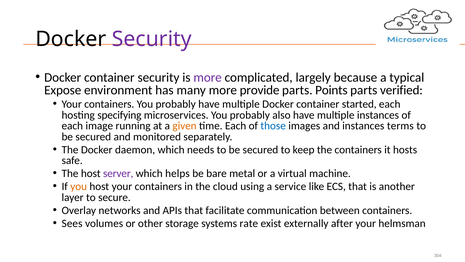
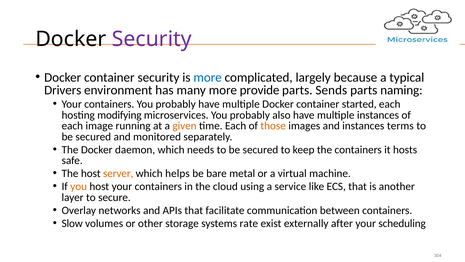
more at (208, 77) colour: purple -> blue
Expose: Expose -> Drivers
Points: Points -> Sends
verified: verified -> naming
specifying: specifying -> modifying
those colour: blue -> orange
server colour: purple -> orange
Sees: Sees -> Slow
helmsman: helmsman -> scheduling
